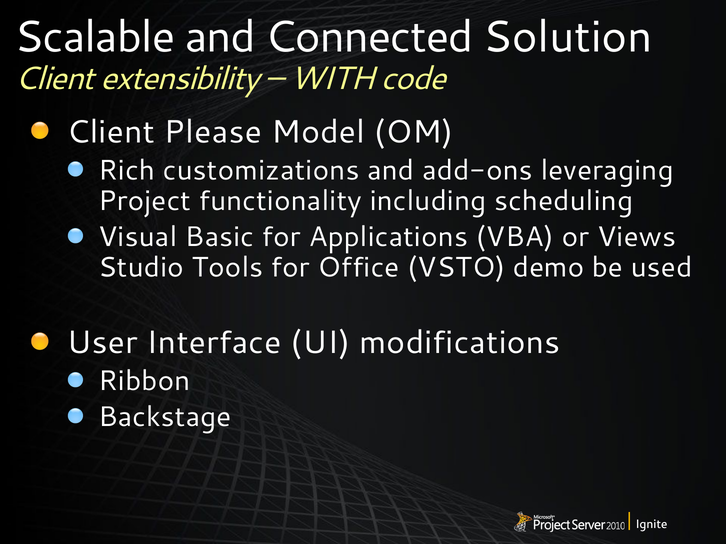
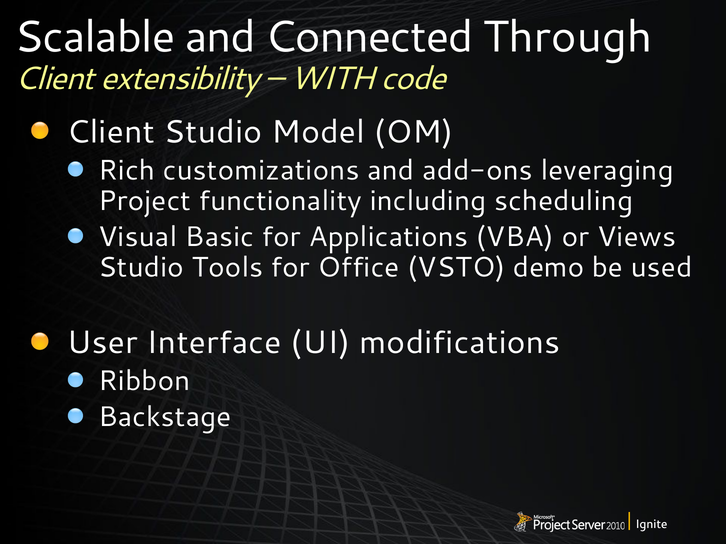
Solution: Solution -> Through
Client Please: Please -> Studio
